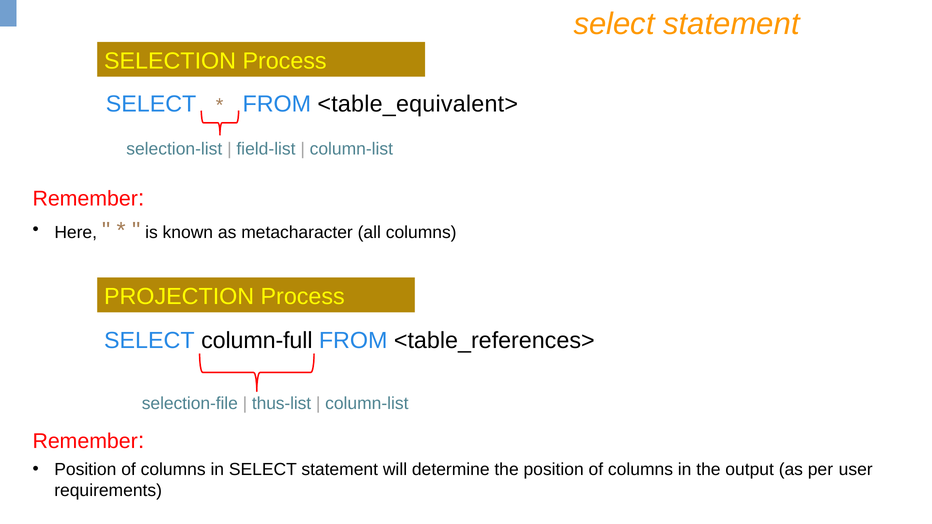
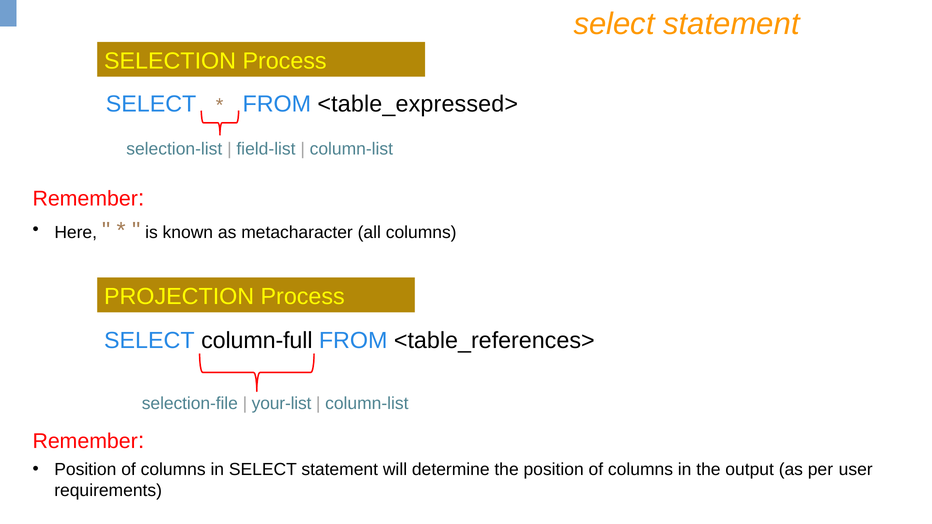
<table_equivalent>: <table_equivalent> -> <table_expressed>
thus-list: thus-list -> your-list
